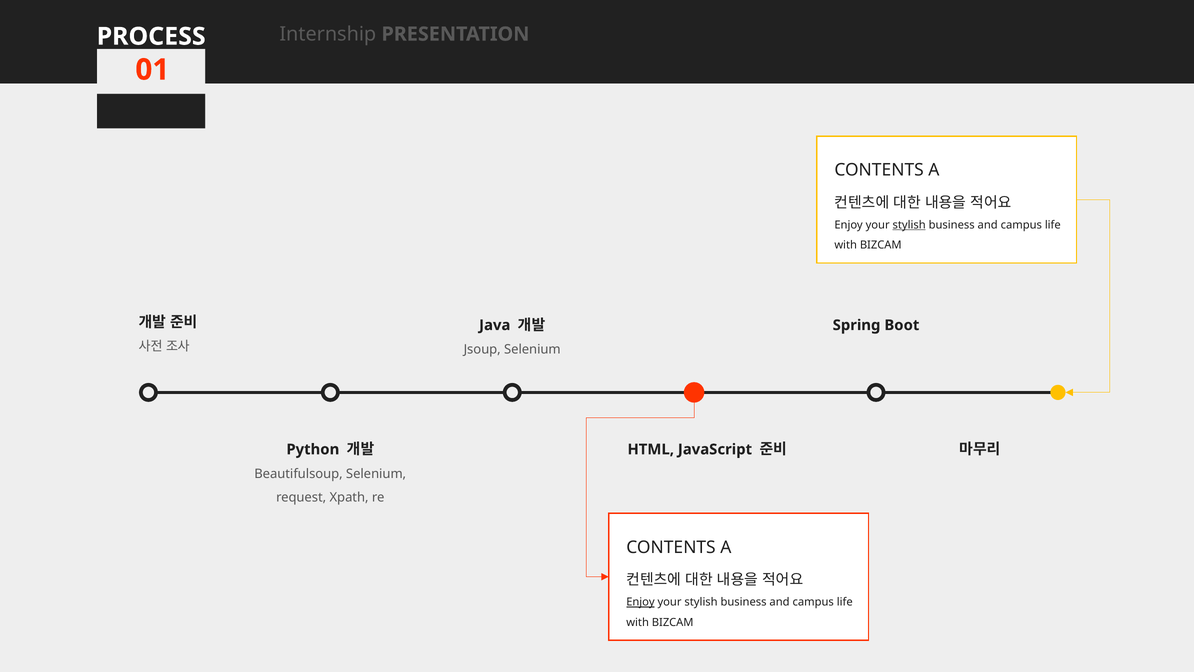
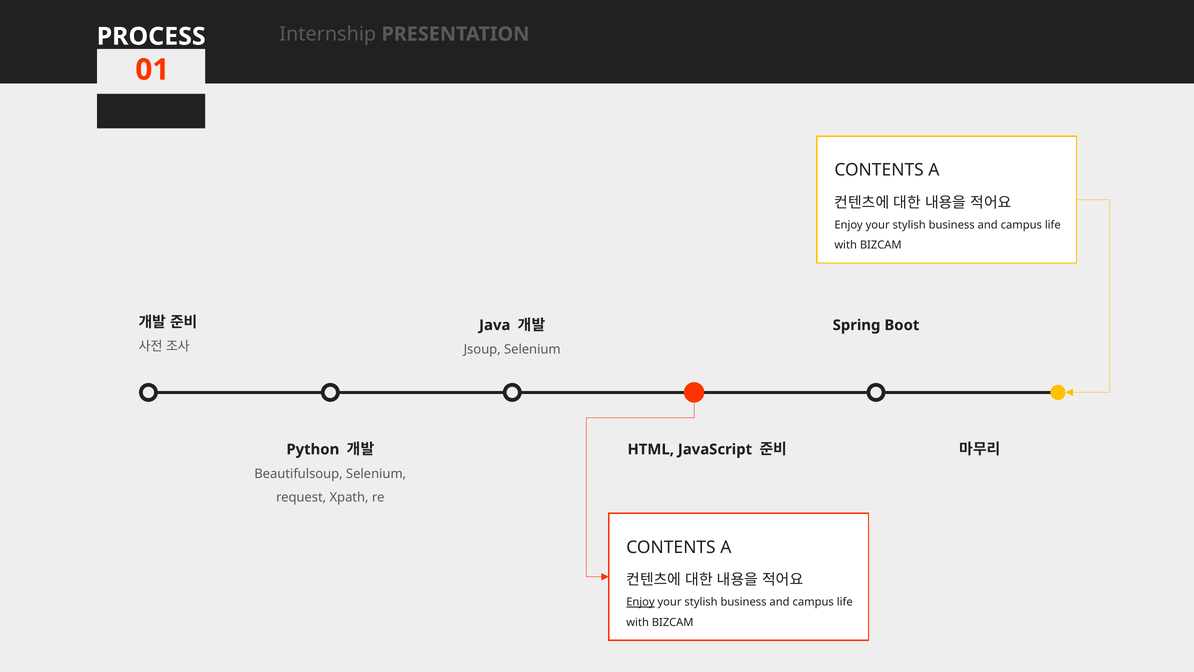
stylish at (909, 225) underline: present -> none
